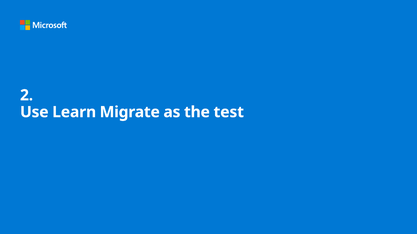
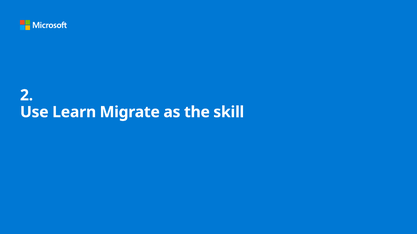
test: test -> skill
